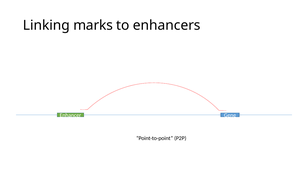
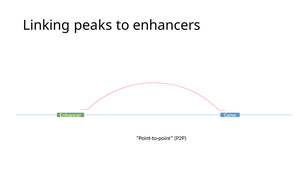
marks: marks -> peaks
